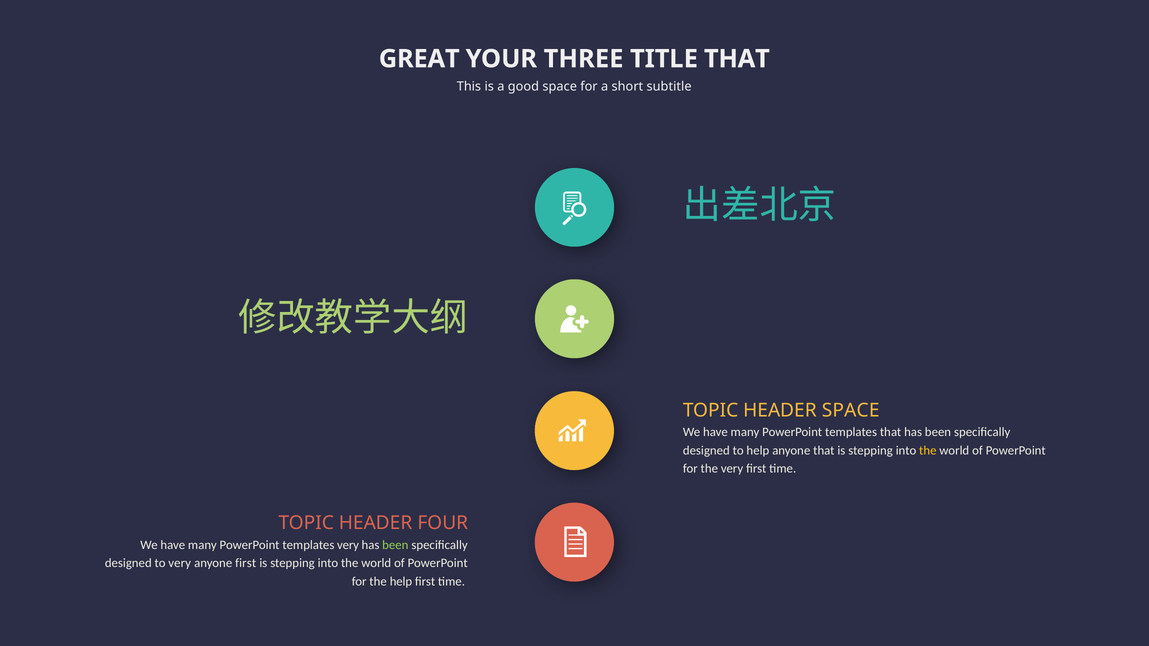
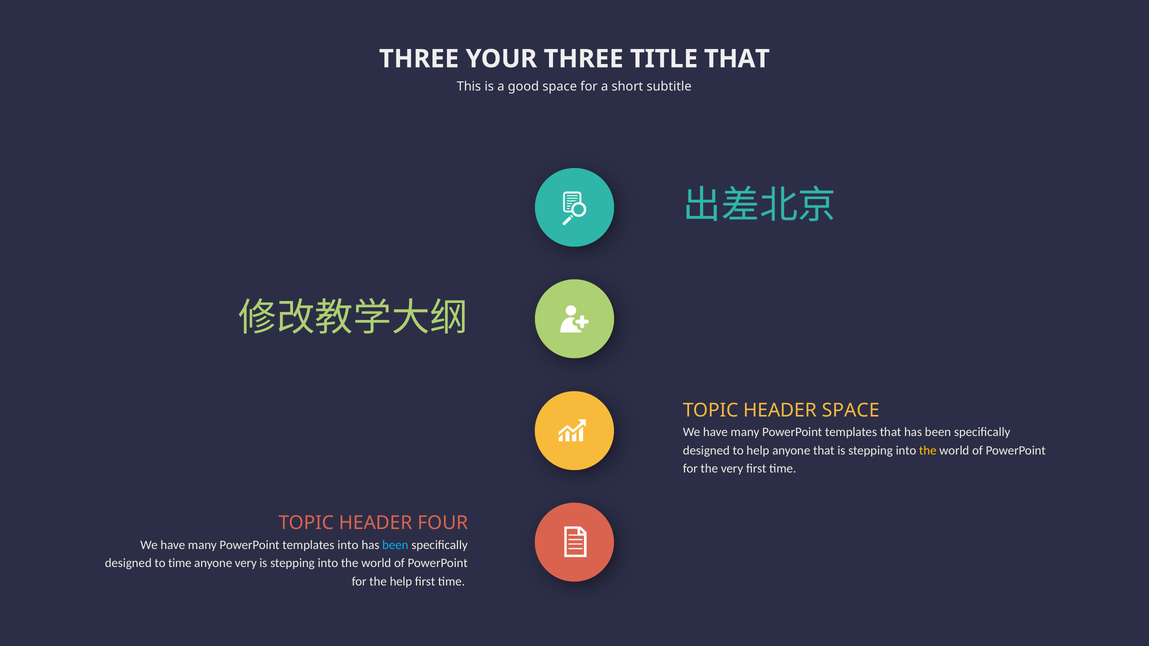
GREAT at (419, 59): GREAT -> THREE
templates very: very -> into
been at (395, 545) colour: light green -> light blue
to very: very -> time
anyone first: first -> very
